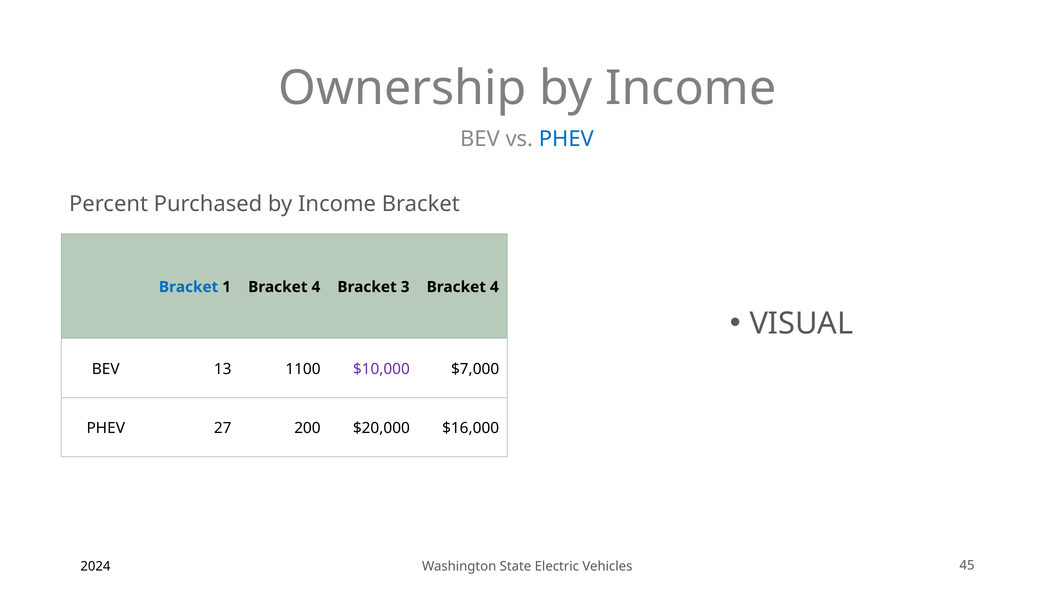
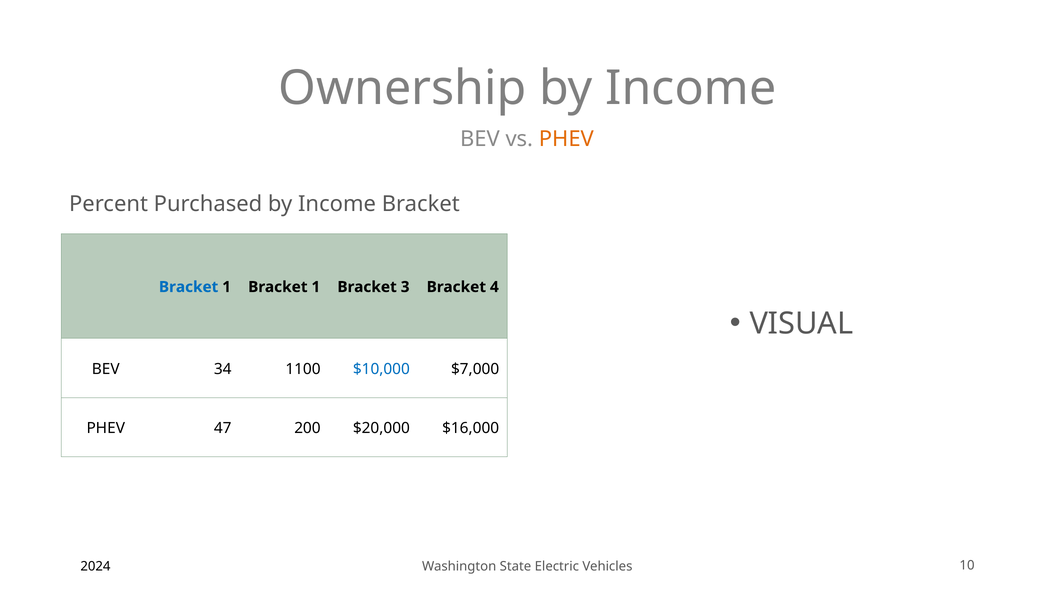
PHEV at (566, 139) colour: blue -> orange
1 Bracket 4: 4 -> 1
13: 13 -> 34
$10,000 colour: purple -> blue
27: 27 -> 47
45: 45 -> 10
